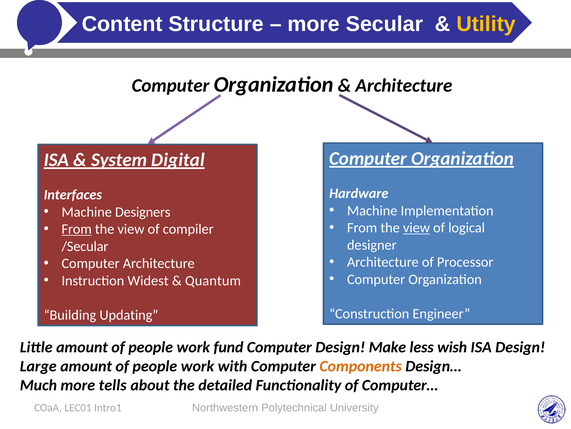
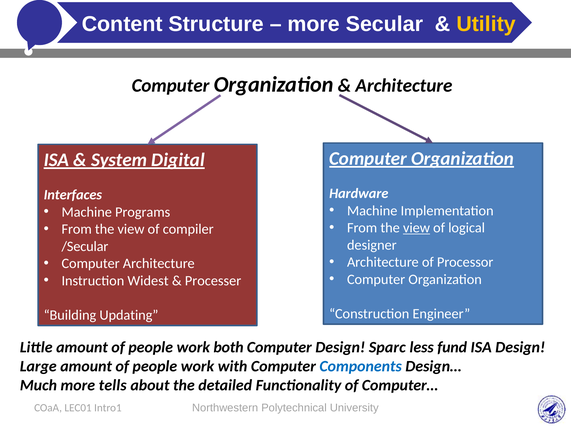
Designers: Designers -> Programs
From at (77, 229) underline: present -> none
Quantum: Quantum -> Processer
fund: fund -> both
Make: Make -> Sparc
wish: wish -> fund
Components colour: orange -> blue
